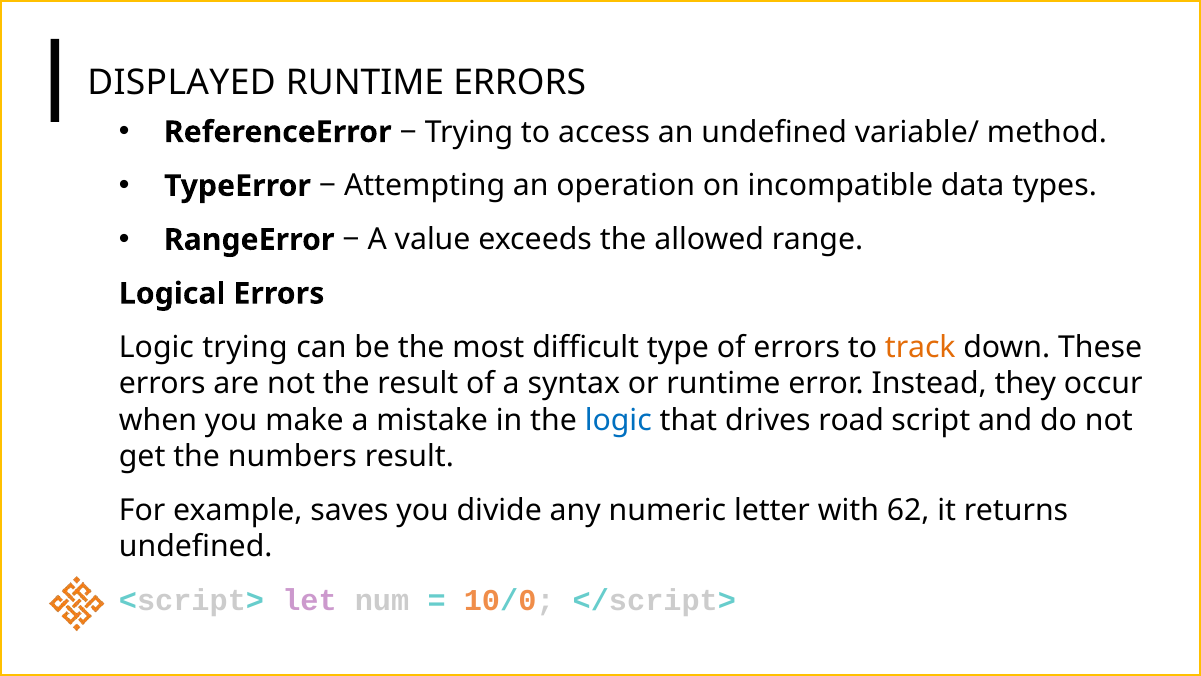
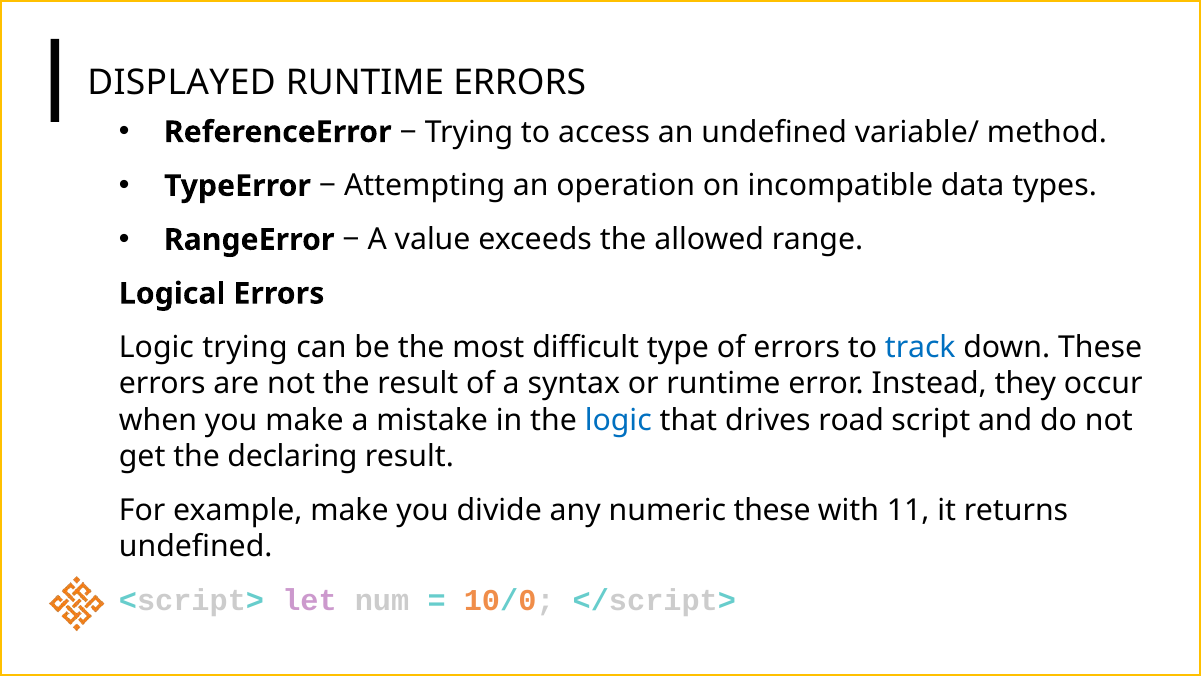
track colour: orange -> blue
numbers: numbers -> declaring
example saves: saves -> make
numeric letter: letter -> these
62: 62 -> 11
